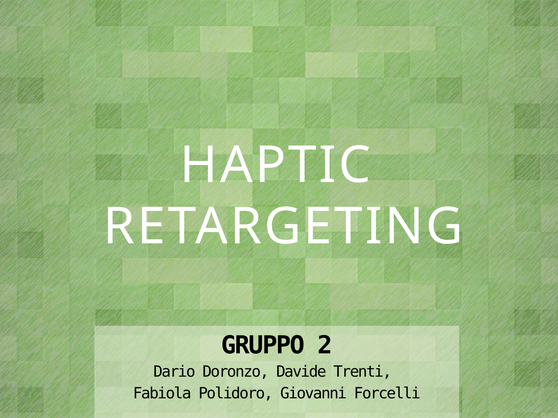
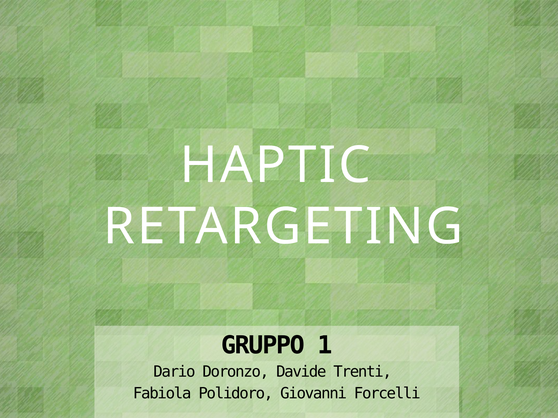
2: 2 -> 1
